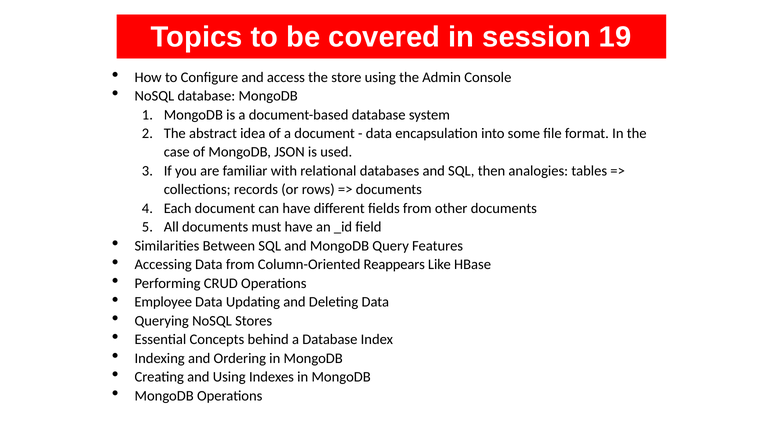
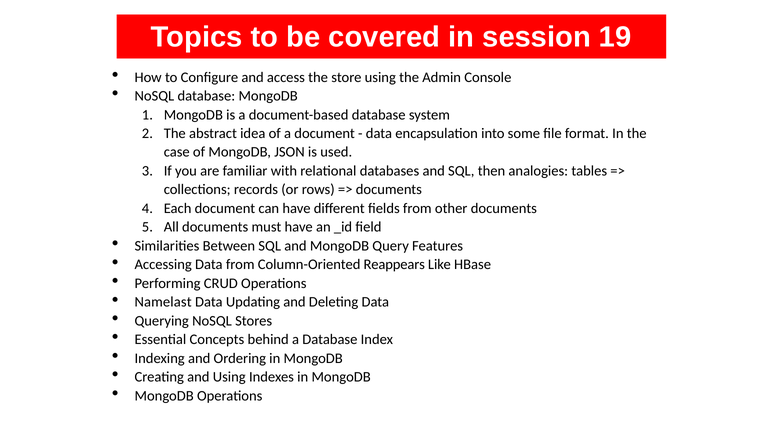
Employee: Employee -> Namelast
